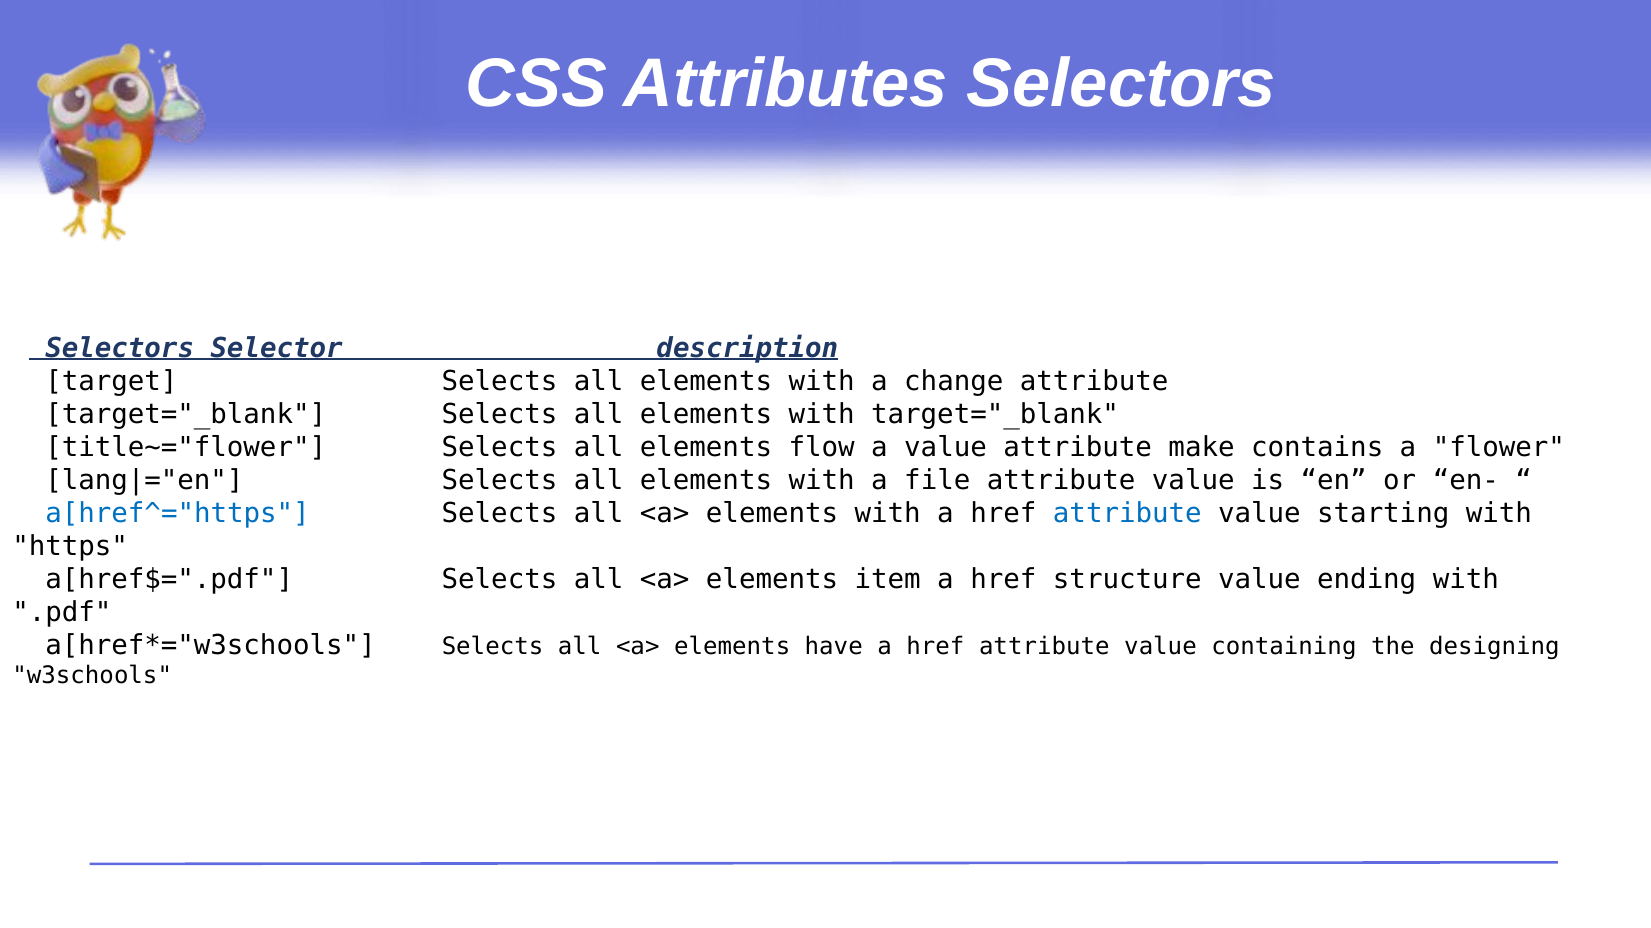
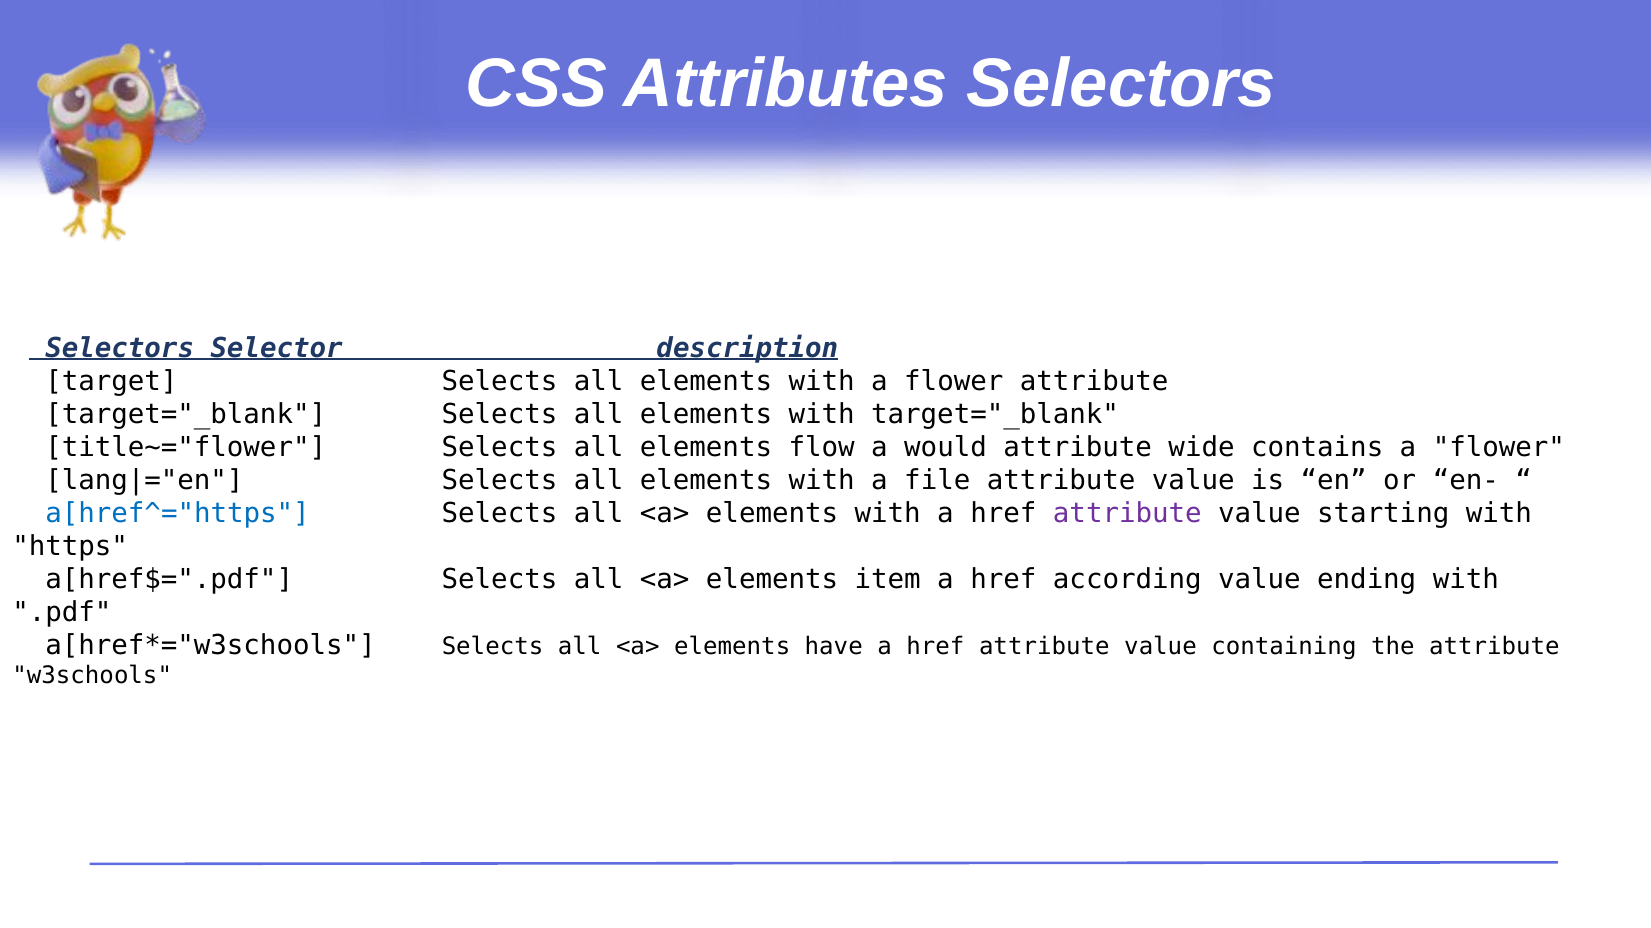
with a change: change -> flower
a value: value -> would
make: make -> wide
attribute at (1127, 514) colour: blue -> purple
structure: structure -> according
the designing: designing -> attribute
